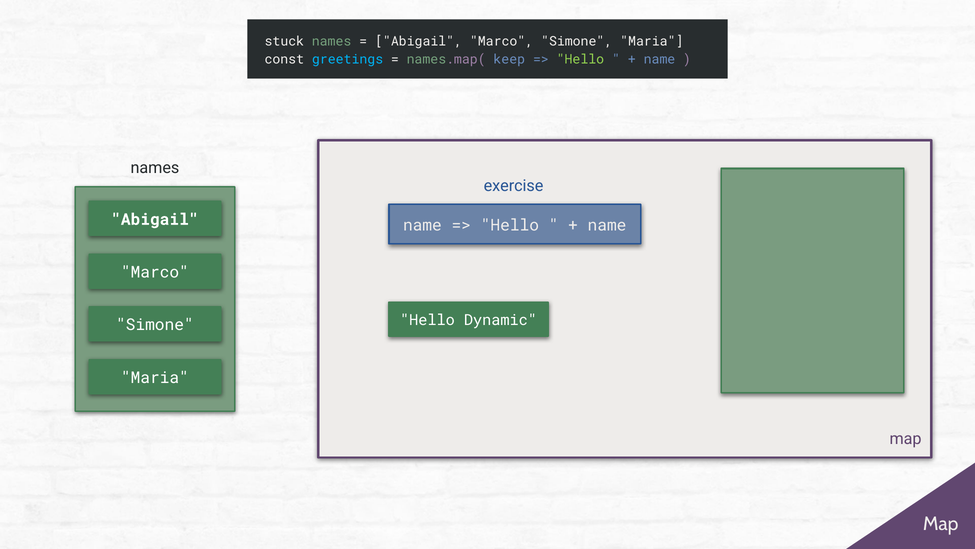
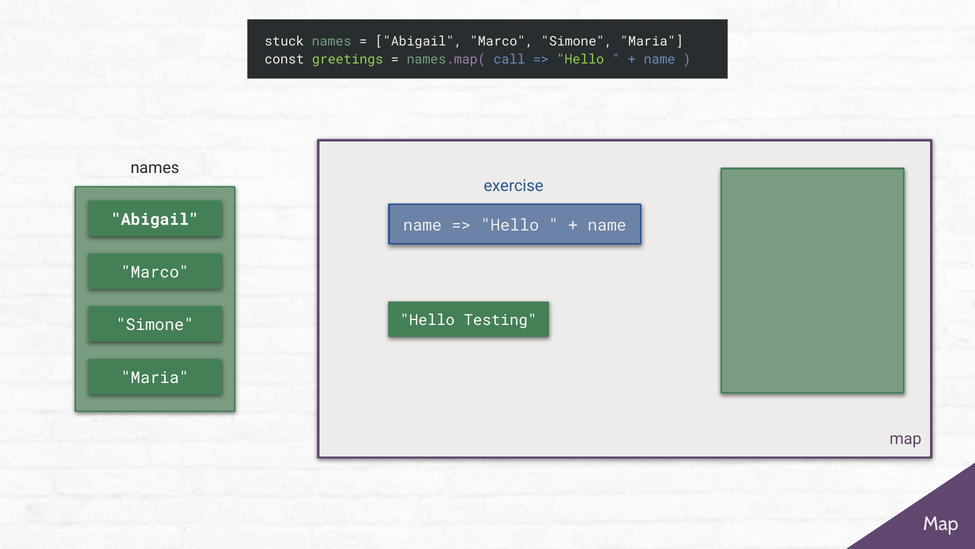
greetings colour: light blue -> light green
keep: keep -> call
Dynamic: Dynamic -> Testing
